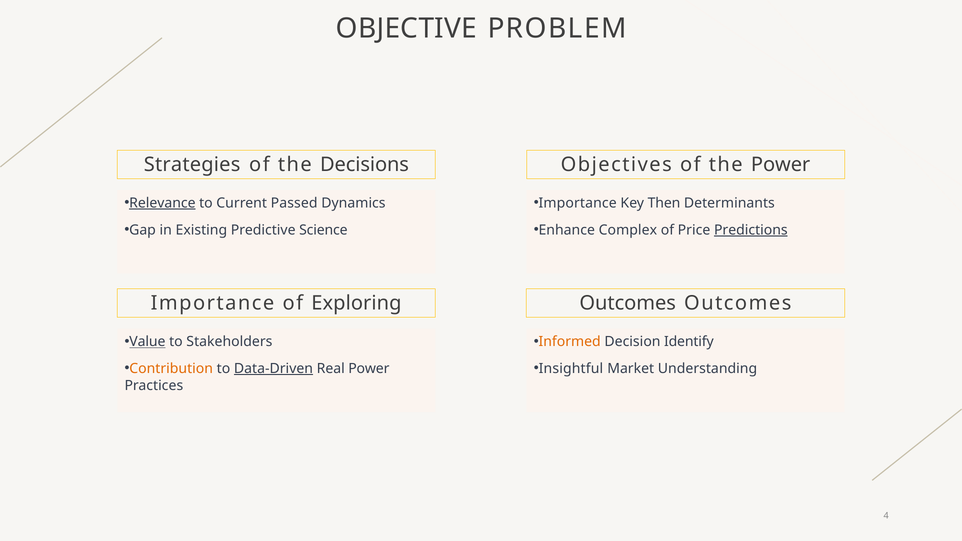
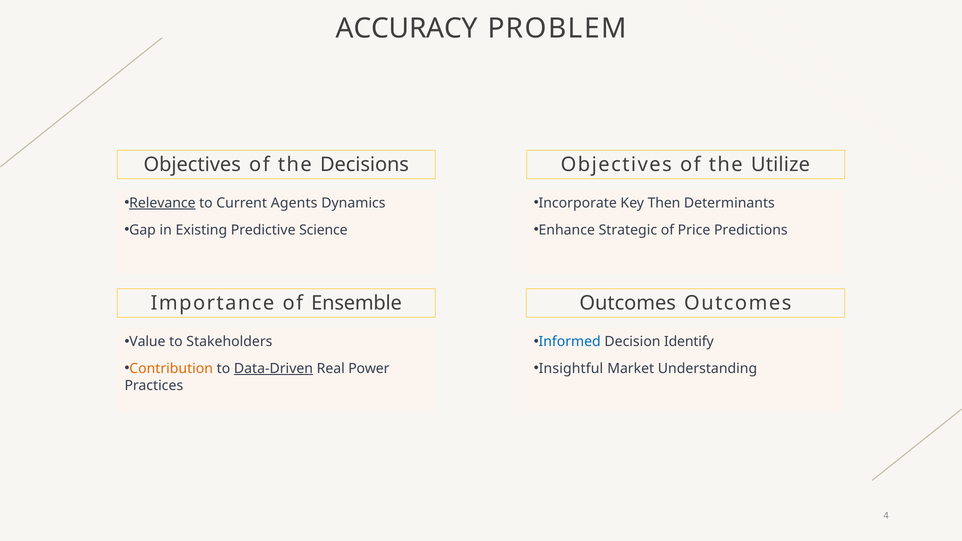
OBJECTIVE: OBJECTIVE -> ACCURACY
Strategies at (192, 164): Strategies -> Objectives
the Power: Power -> Utilize
Passed: Passed -> Agents
Importance at (578, 203): Importance -> Incorporate
Complex: Complex -> Strategic
Predictions underline: present -> none
Exploring: Exploring -> Ensemble
Value underline: present -> none
Informed colour: orange -> blue
